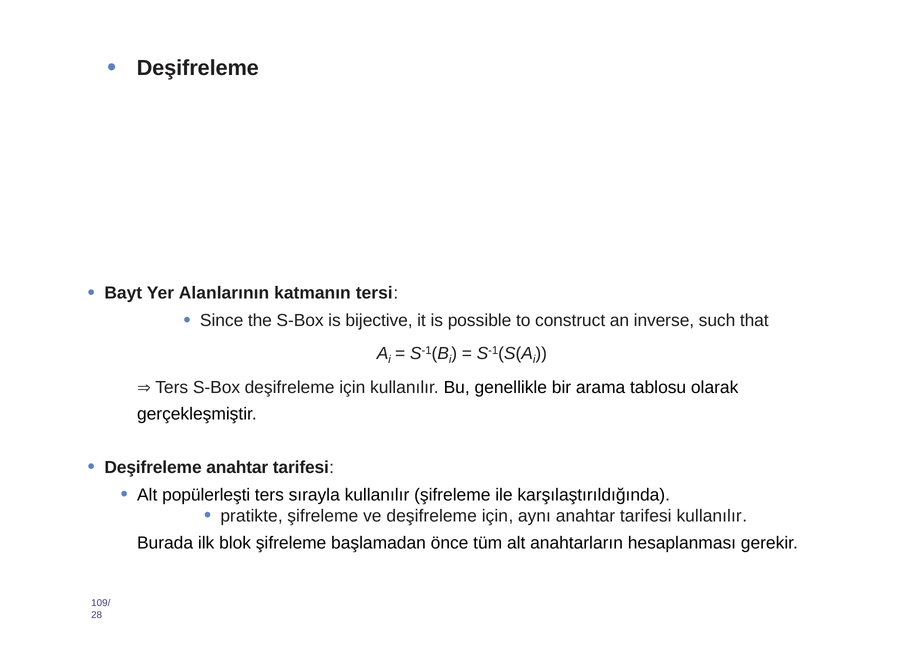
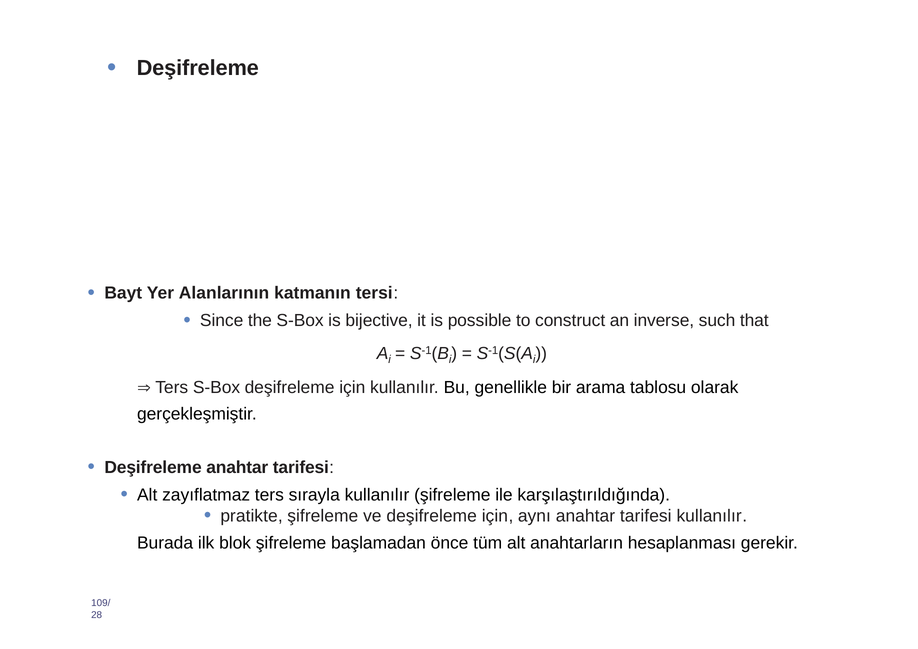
popülerleşti: popülerleşti -> zayıflatmaz
